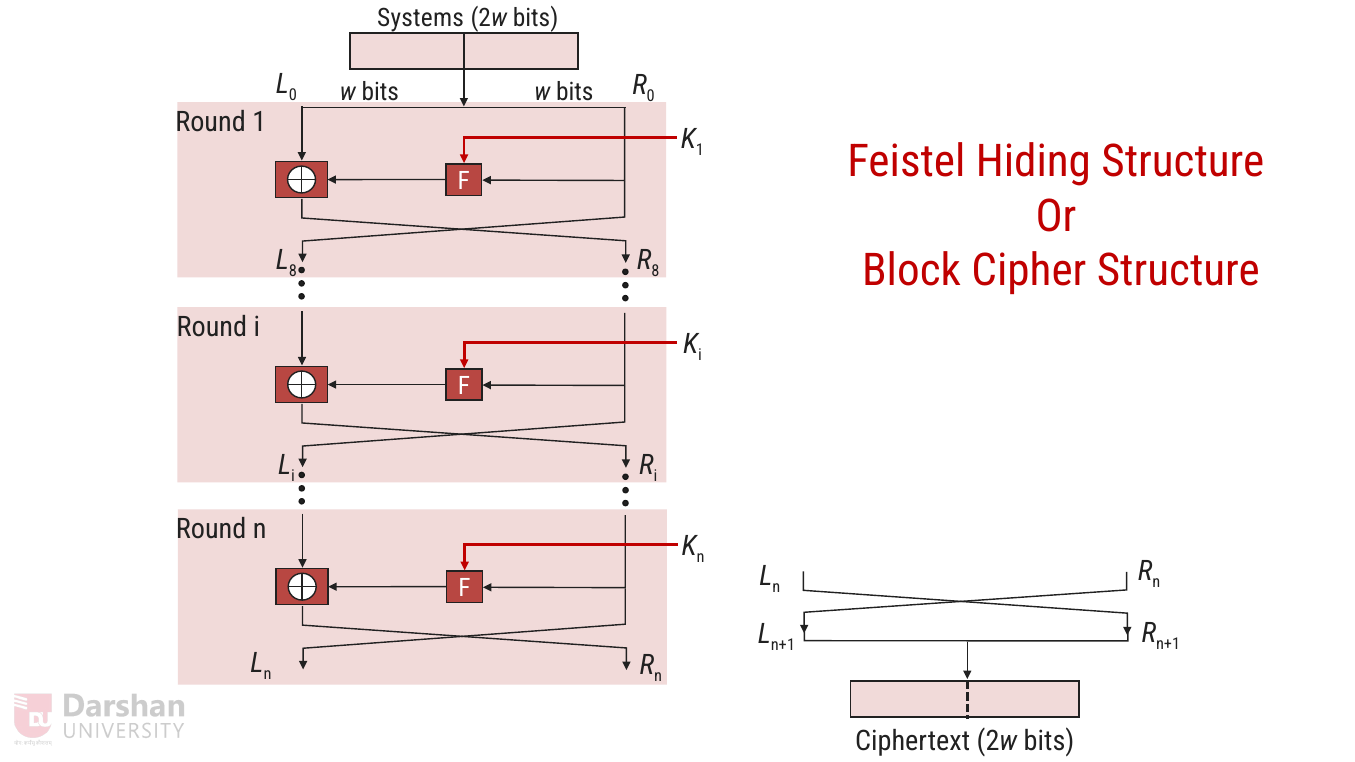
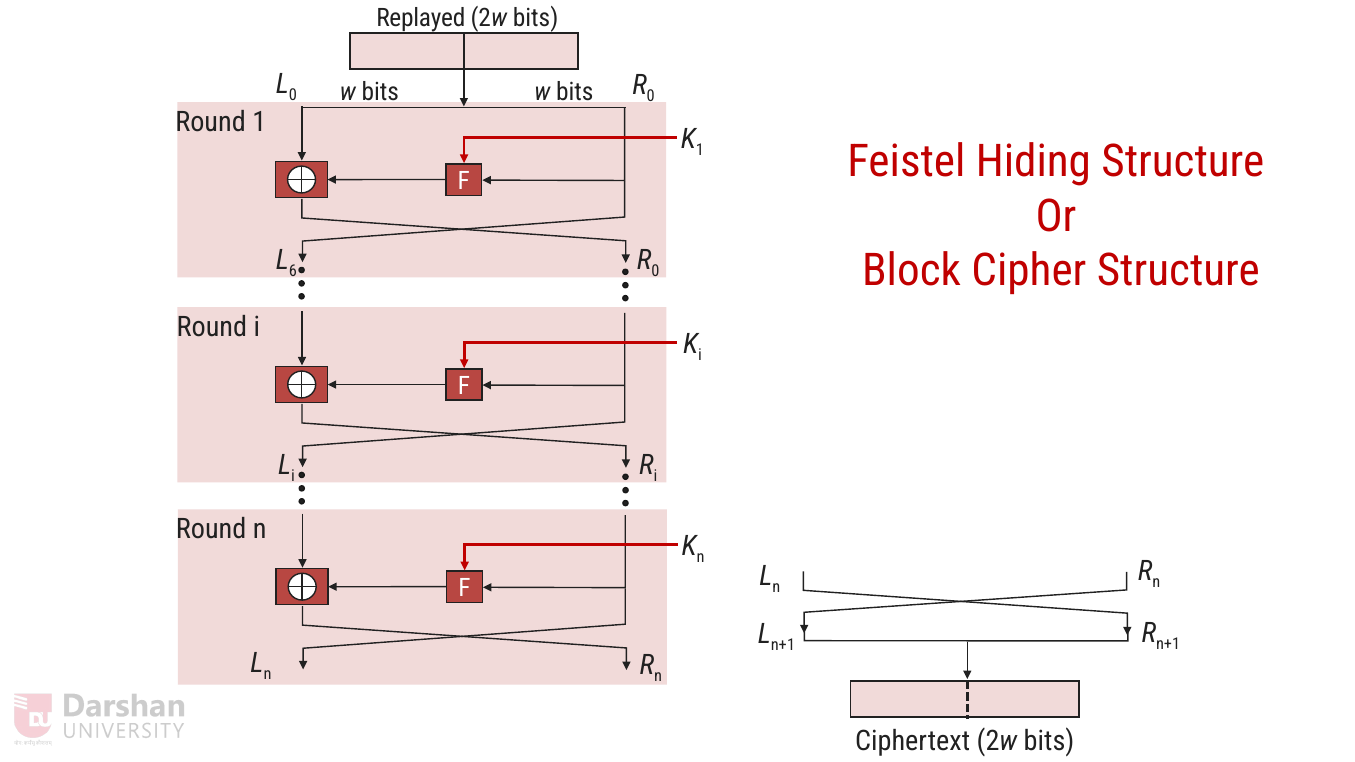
Systems: Systems -> Replayed
8 at (293, 271): 8 -> 6
8 at (655, 271): 8 -> 0
